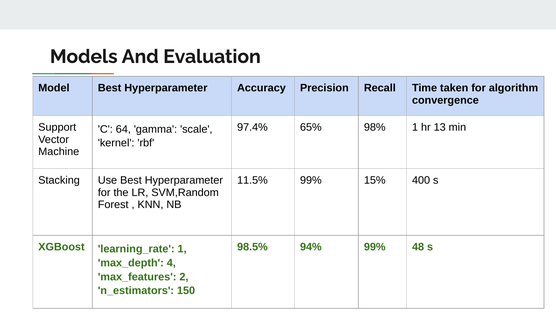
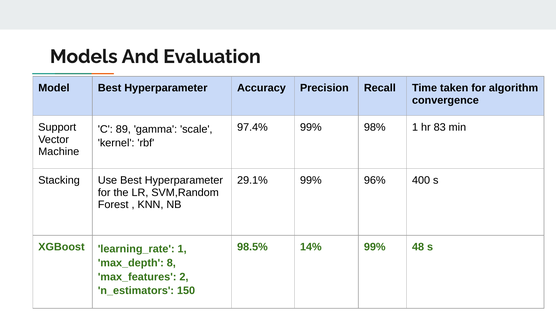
97.4% 65%: 65% -> 99%
13: 13 -> 83
64: 64 -> 89
11.5%: 11.5% -> 29.1%
15%: 15% -> 96%
94%: 94% -> 14%
4: 4 -> 8
